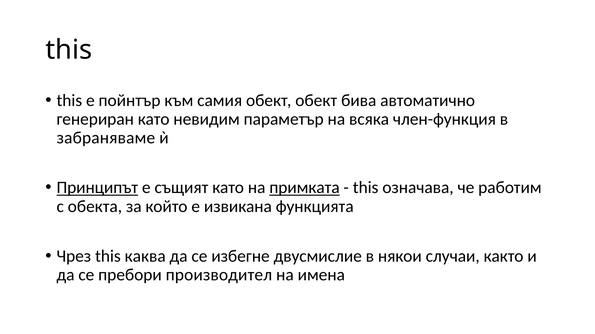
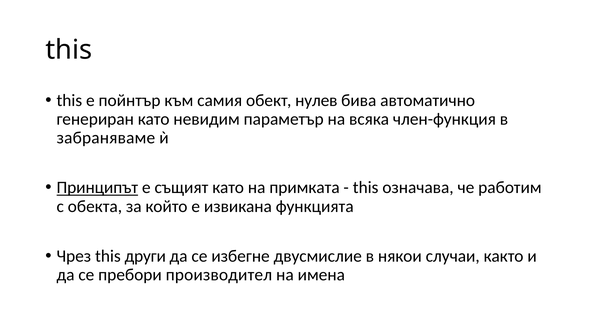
обект обект: обект -> нулев
примката underline: present -> none
каква: каква -> други
